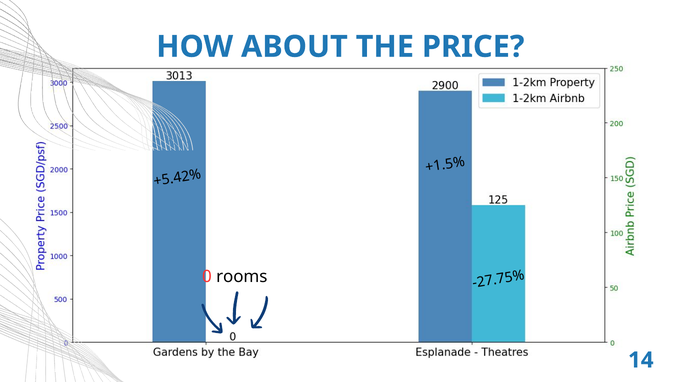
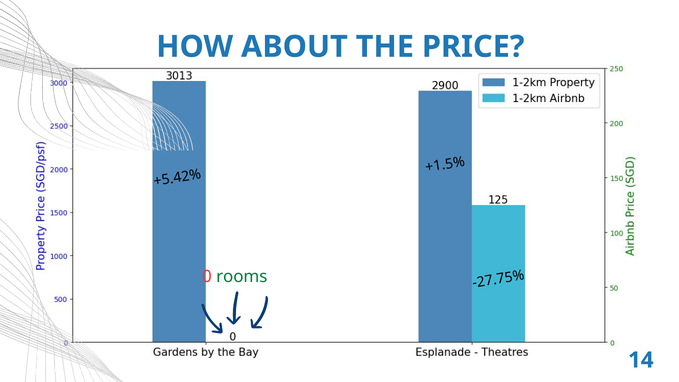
rooms colour: black -> green
